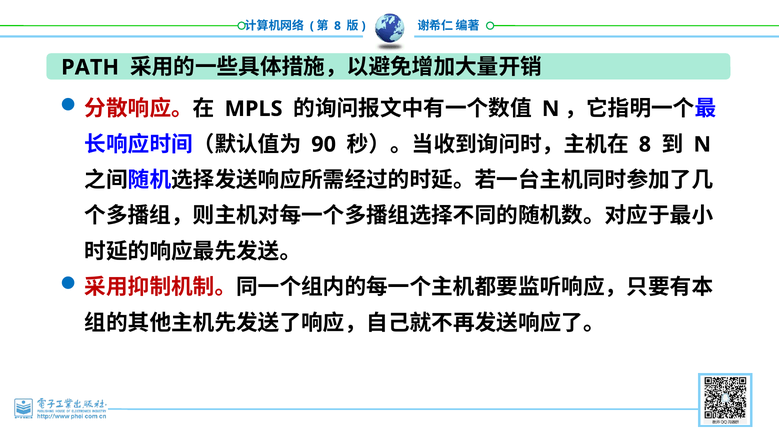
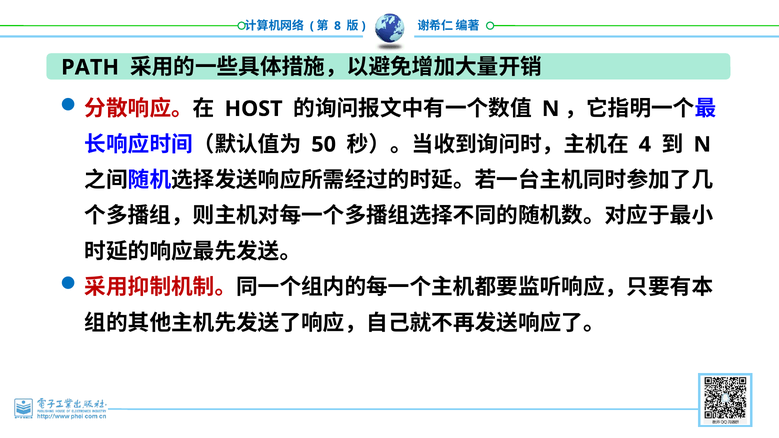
MPLS: MPLS -> HOST
90: 90 -> 50
8 at (645, 145): 8 -> 4
